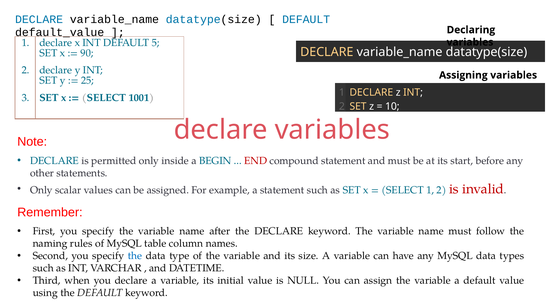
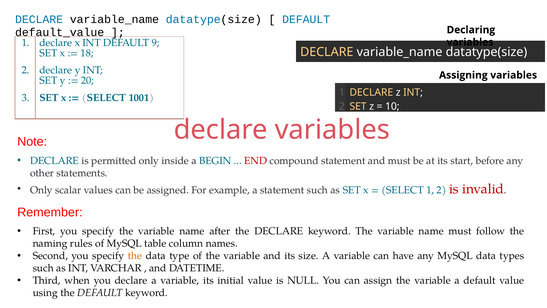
5: 5 -> 9
90: 90 -> 18
25: 25 -> 20
the at (135, 256) colour: blue -> orange
